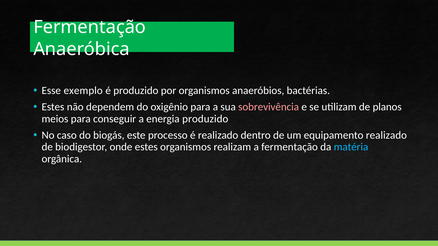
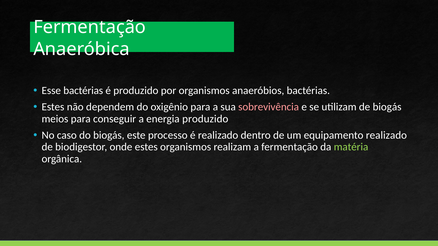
Esse exemplo: exemplo -> bactérias
de planos: planos -> biogás
matéria colour: light blue -> light green
